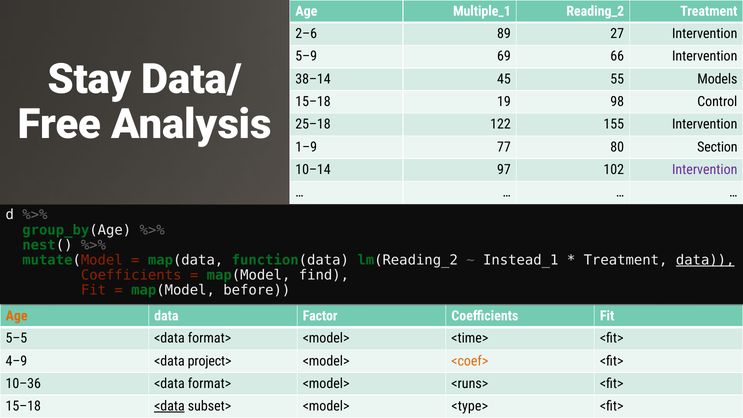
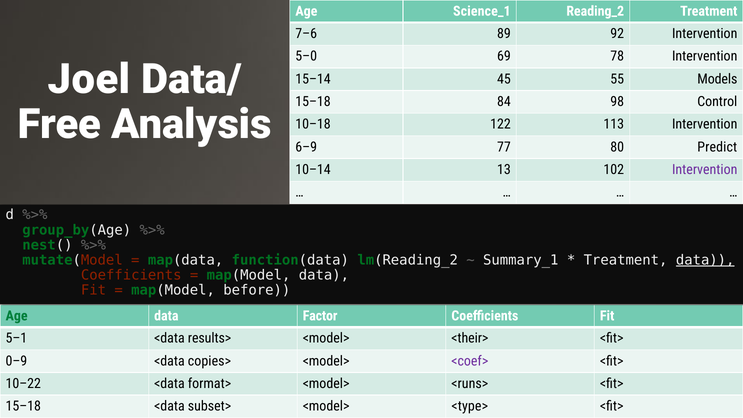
Multiple_1: Multiple_1 -> Science_1
2–6: 2–6 -> 7–6
27: 27 -> 92
5–9: 5–9 -> 5–0
66: 66 -> 78
Stay: Stay -> Joel
38–14: 38–14 -> 15–14
19: 19 -> 84
25–18: 25–18 -> 10–18
155: 155 -> 113
1–9: 1–9 -> 6–9
Section: Section -> Predict
97: 97 -> 13
Instead_1: Instead_1 -> Summary_1
map(Model find: find -> data
Age at (17, 316) colour: orange -> green
5–5: 5–5 -> 5–1
format> at (210, 338): format> -> results>
<time>: <time> -> <their>
4–9: 4–9 -> 0–9
project>: project> -> copies>
<coef> colour: orange -> purple
10–36: 10–36 -> 10–22
<data at (169, 406) underline: present -> none
